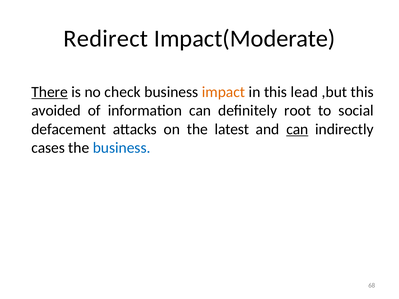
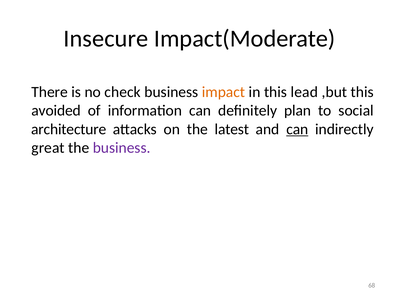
Redirect: Redirect -> Insecure
There underline: present -> none
root: root -> plan
defacement: defacement -> architecture
cases: cases -> great
business at (122, 148) colour: blue -> purple
